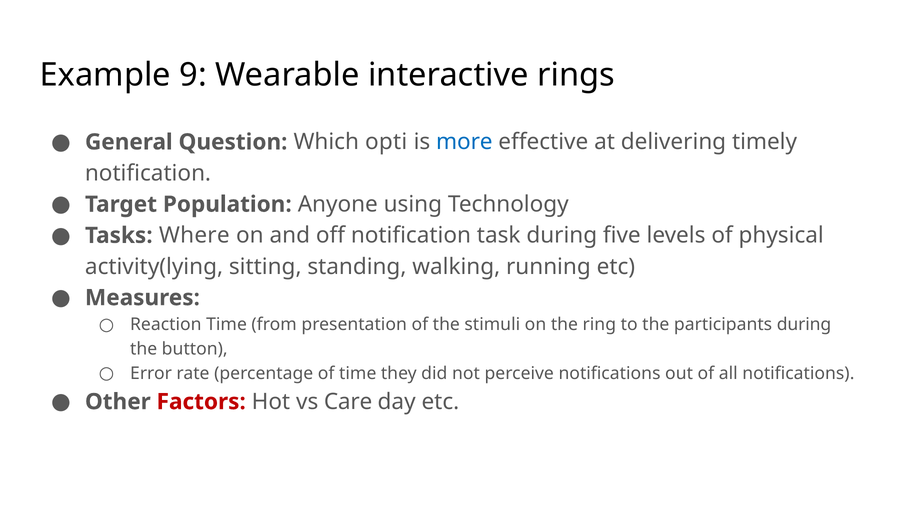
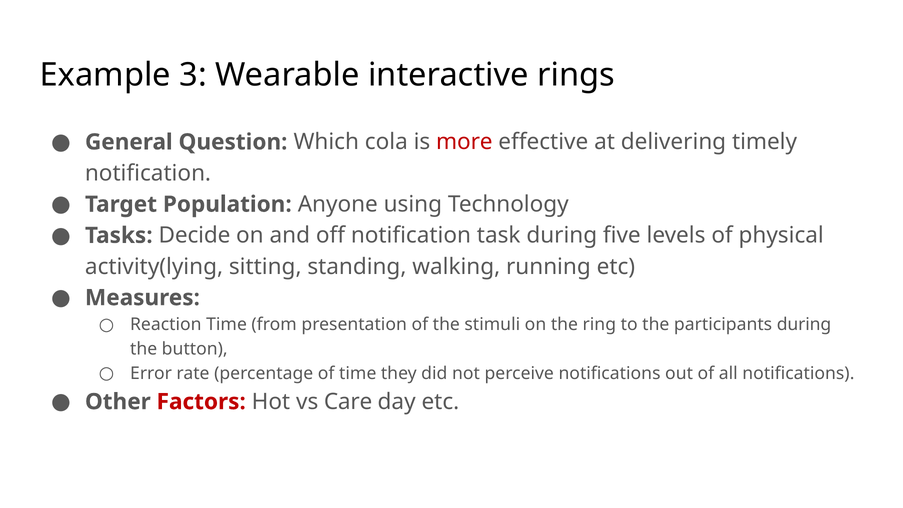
9: 9 -> 3
opti: opti -> cola
more colour: blue -> red
Where: Where -> Decide
